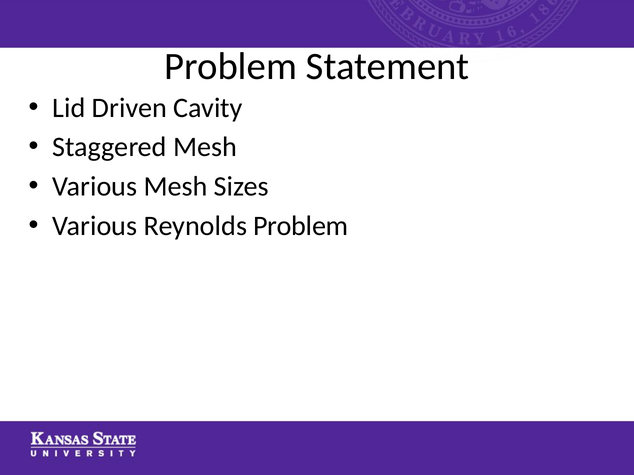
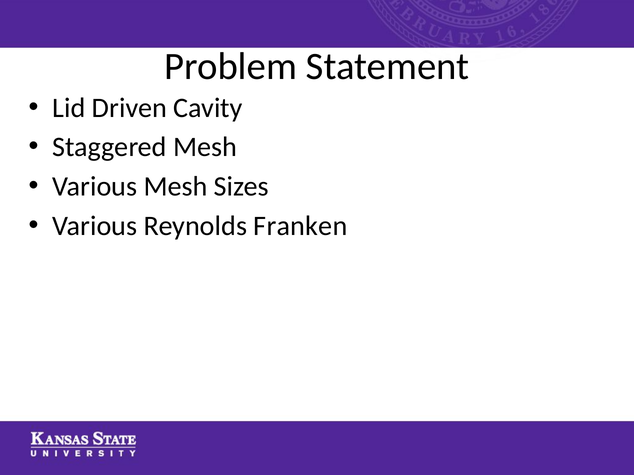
Reynolds Problem: Problem -> Franken
